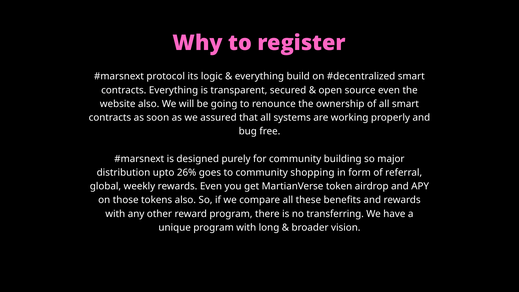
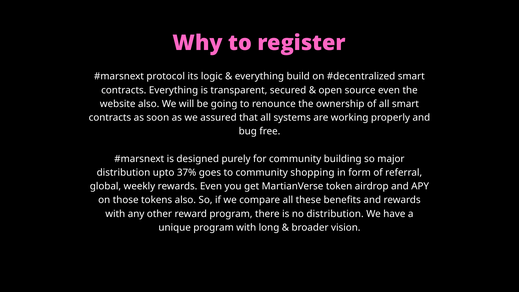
26%: 26% -> 37%
no transferring: transferring -> distribution
